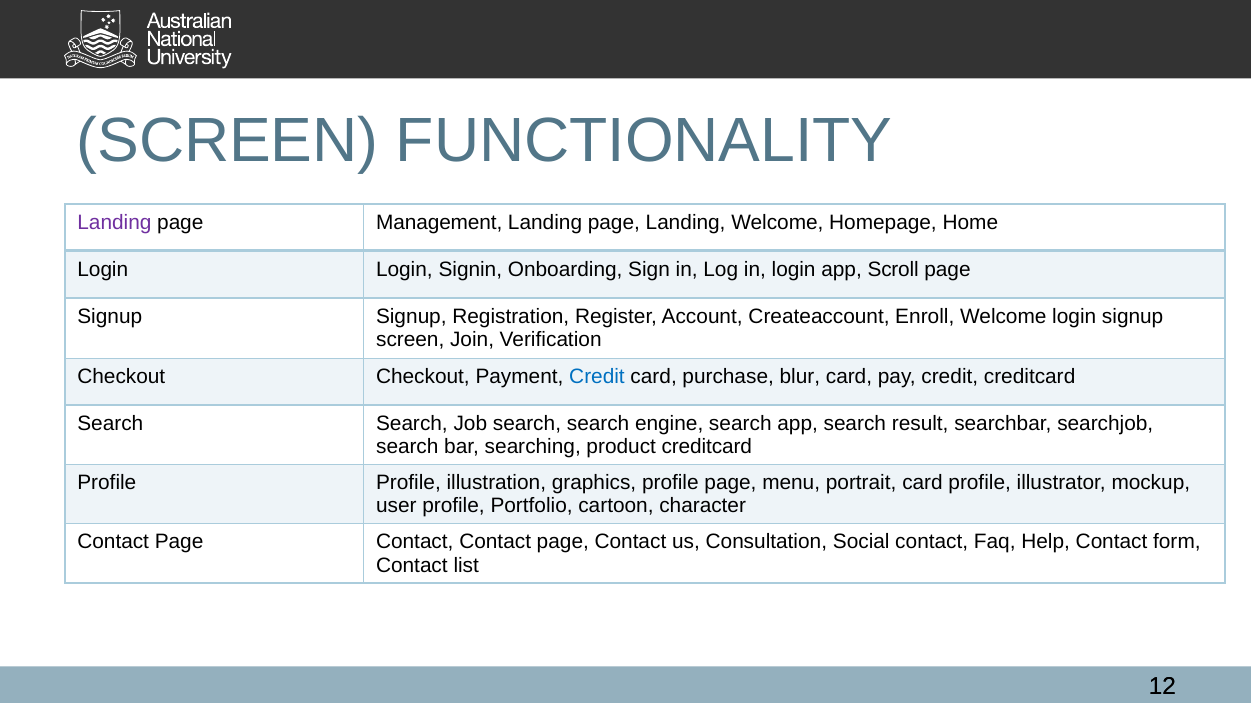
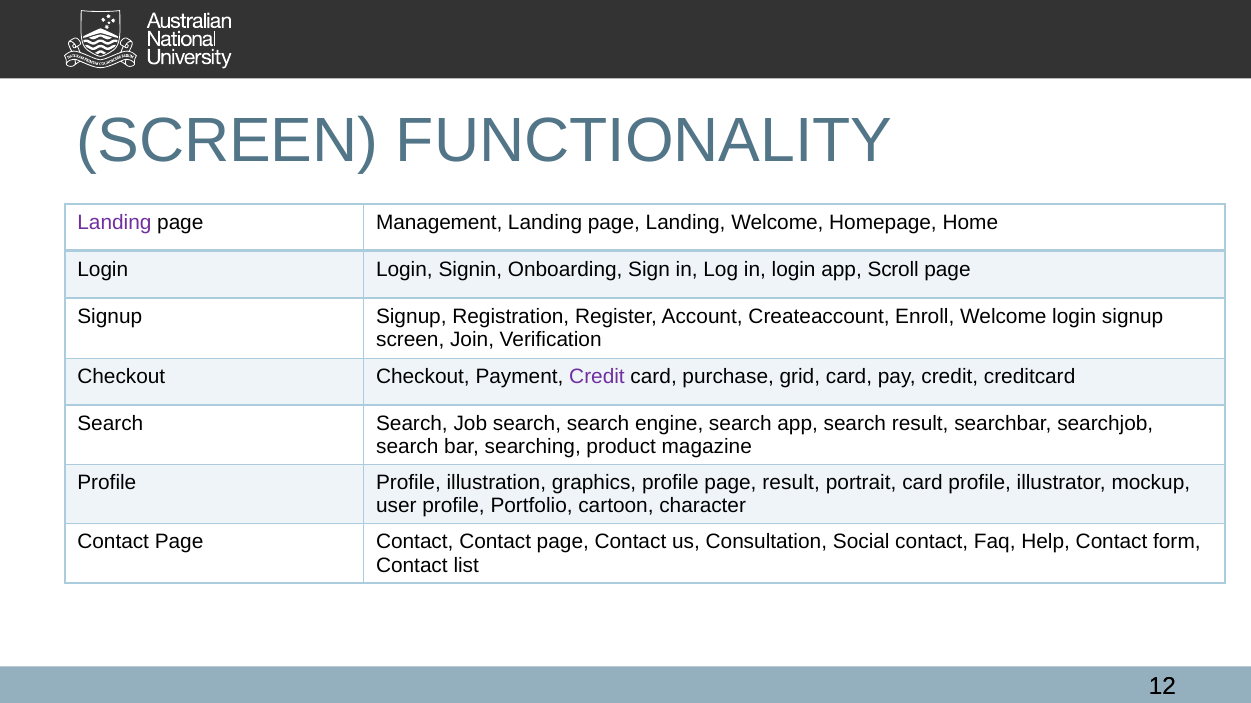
Credit at (597, 377) colour: blue -> purple
blur: blur -> grid
product creditcard: creditcard -> magazine
page menu: menu -> result
